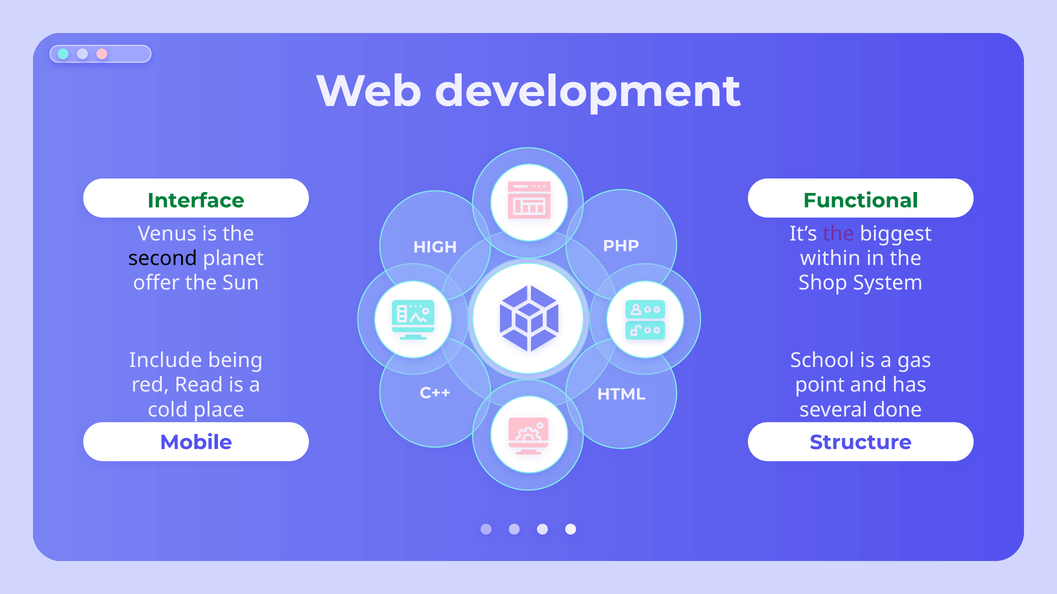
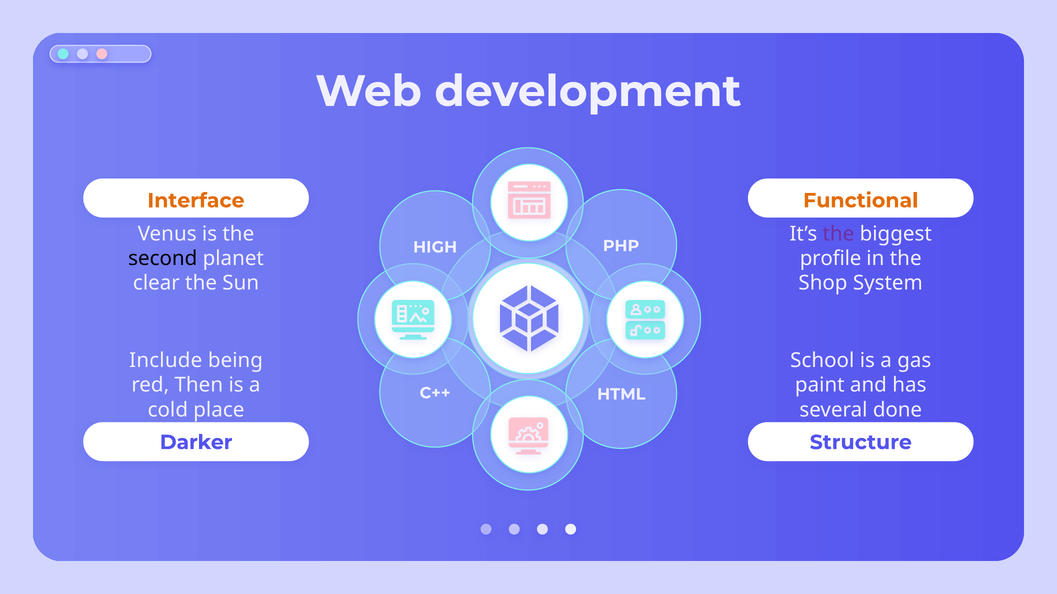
Interface colour: green -> orange
Functional colour: green -> orange
within: within -> profile
offer: offer -> clear
Read: Read -> Then
point: point -> paint
Mobile: Mobile -> Darker
